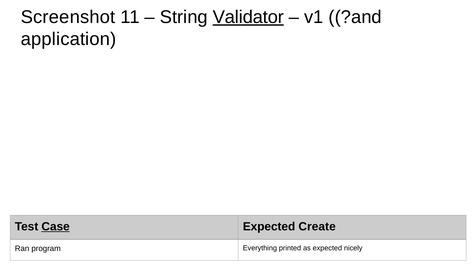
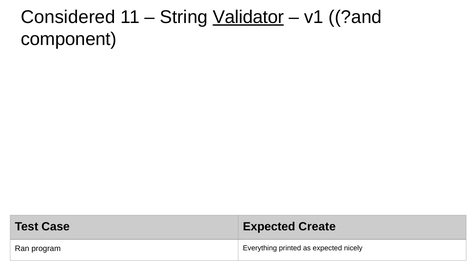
Screenshot: Screenshot -> Considered
application: application -> component
Case underline: present -> none
